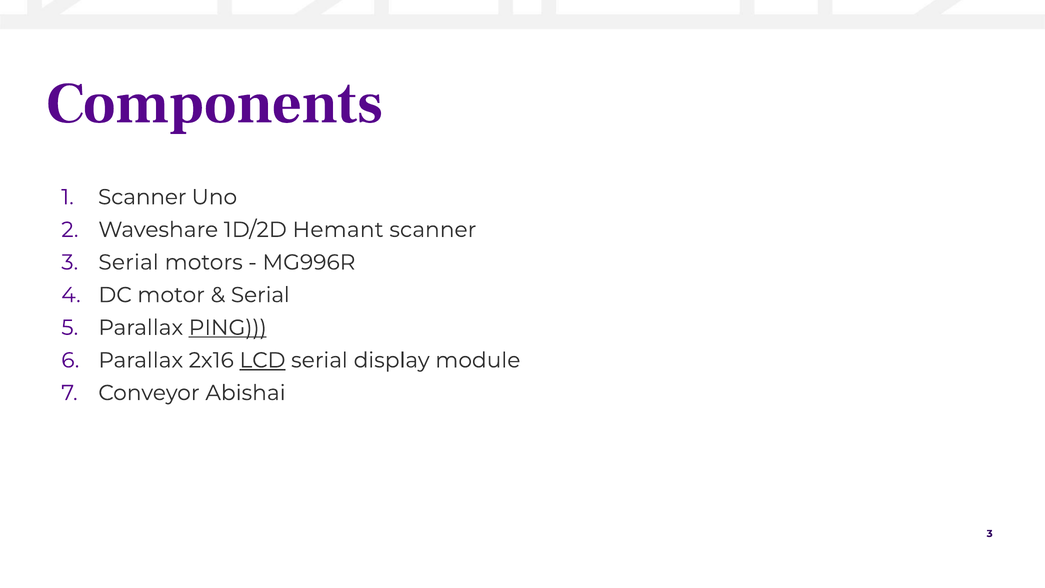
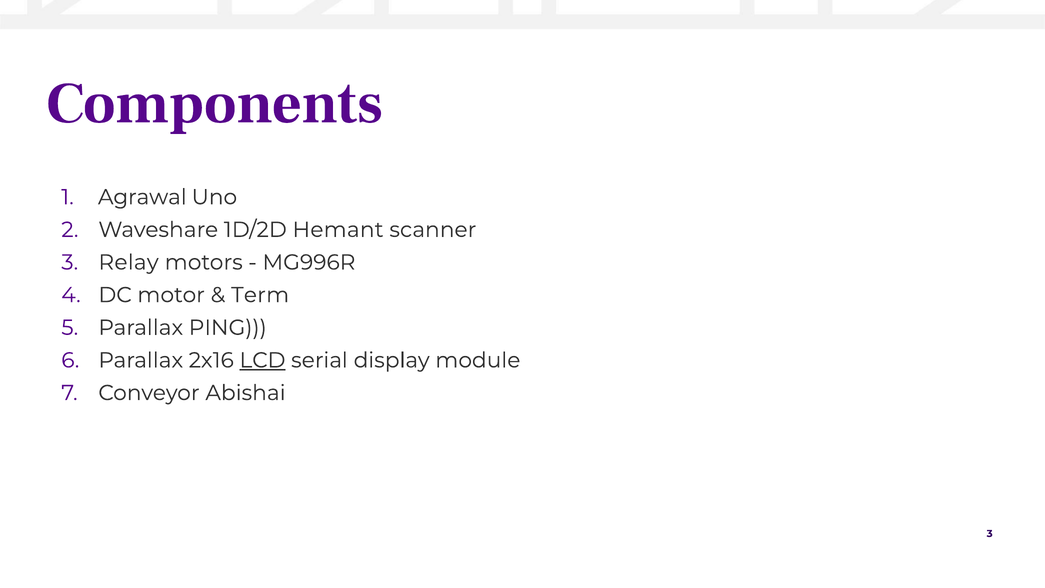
Scanner at (142, 197): Scanner -> Agrawal
Serial at (129, 262): Serial -> Relay
Serial at (260, 295): Serial -> Term
PING underline: present -> none
